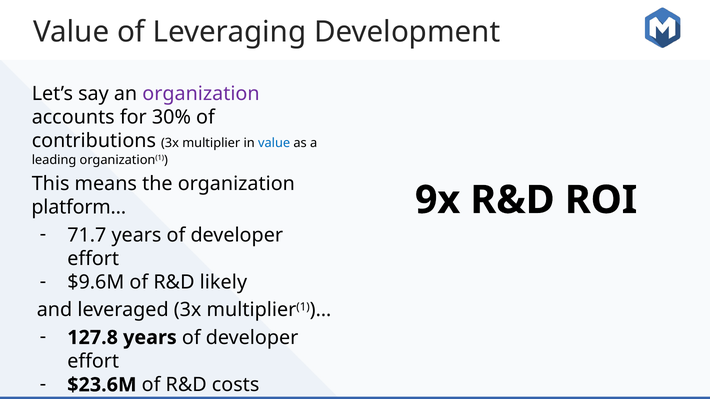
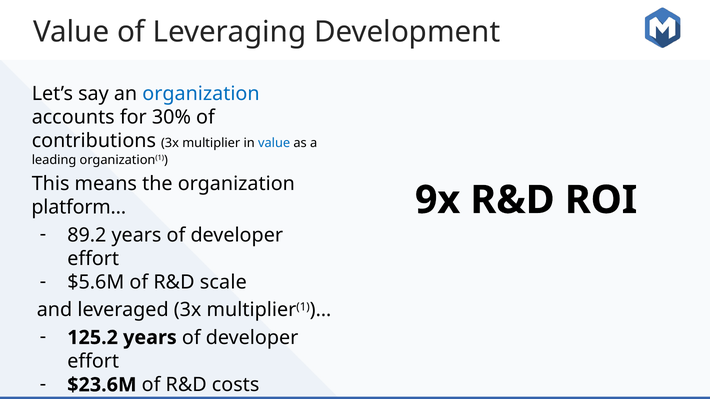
organization at (201, 94) colour: purple -> blue
71.7: 71.7 -> 89.2
$9.6M: $9.6M -> $5.6M
likely: likely -> scale
127.8: 127.8 -> 125.2
